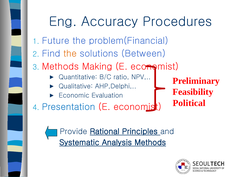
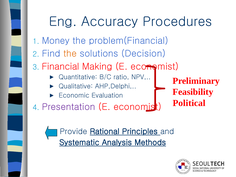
Future: Future -> Money
Between: Between -> Decision
Methods at (60, 66): Methods -> Financial
Presentation colour: blue -> purple
